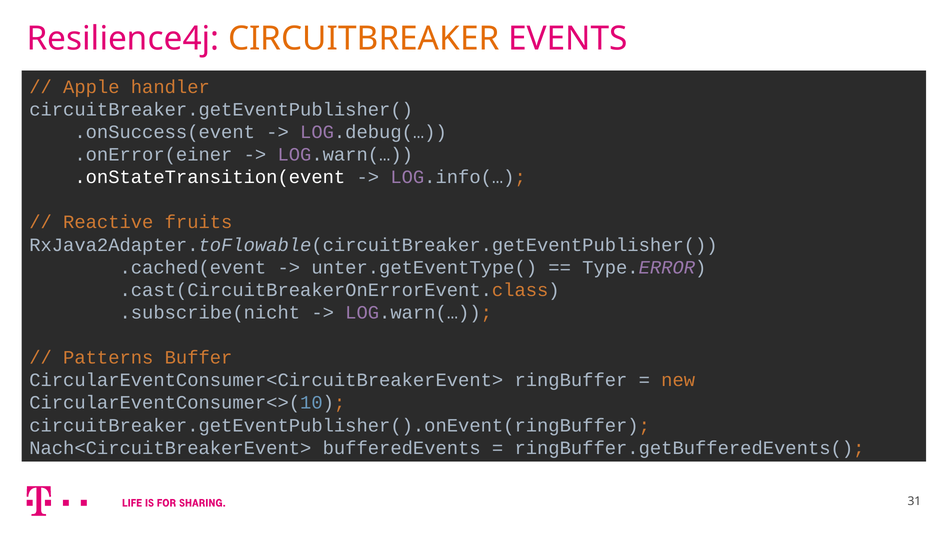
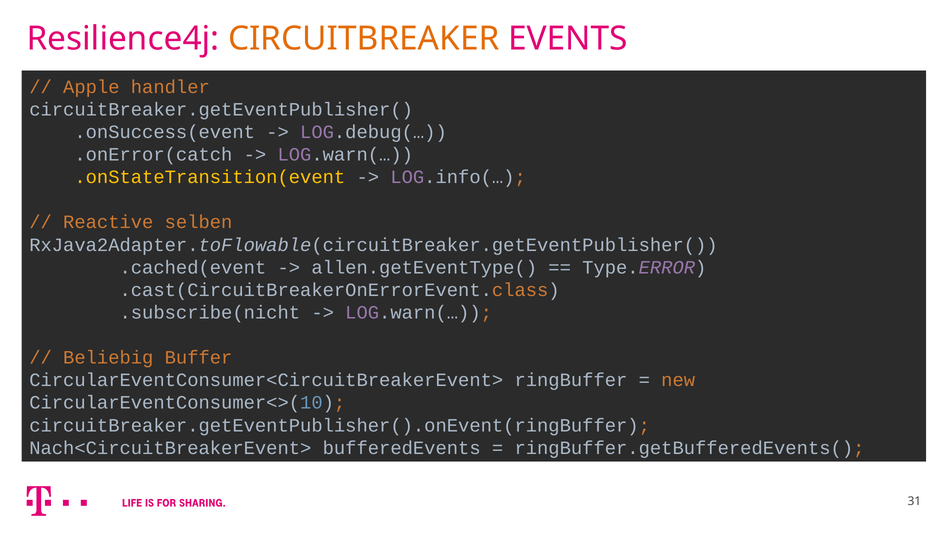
.onError(einer: .onError(einer -> .onError(catch
.onStateTransition(event colour: white -> yellow
fruits: fruits -> selben
unter.getEventType(: unter.getEventType( -> allen.getEventType(
Patterns: Patterns -> Beliebig
